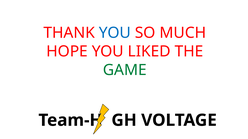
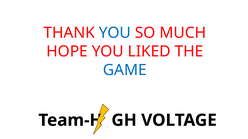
GAME colour: green -> blue
